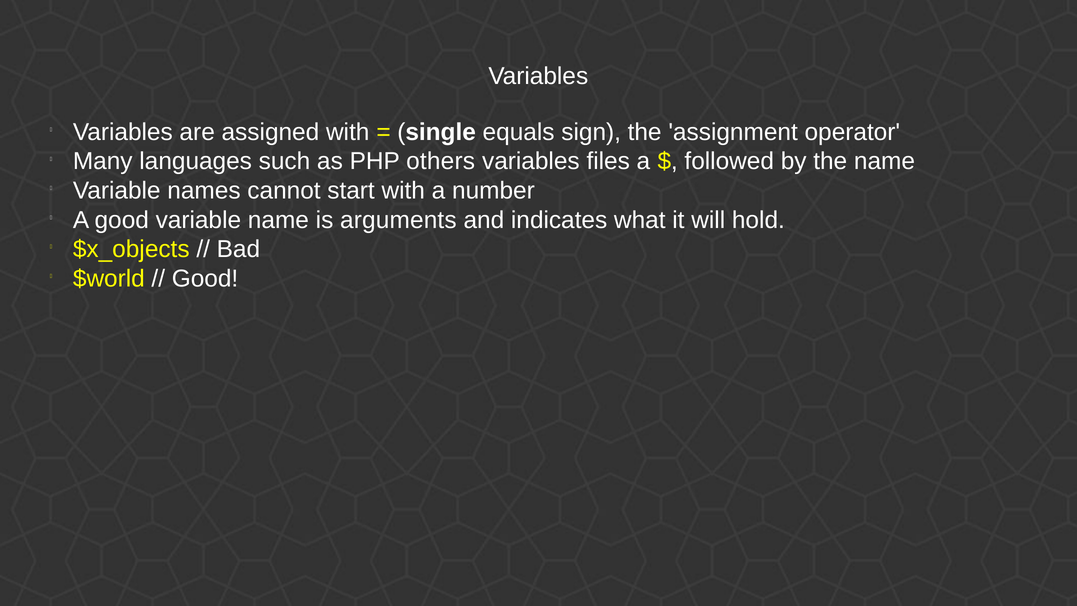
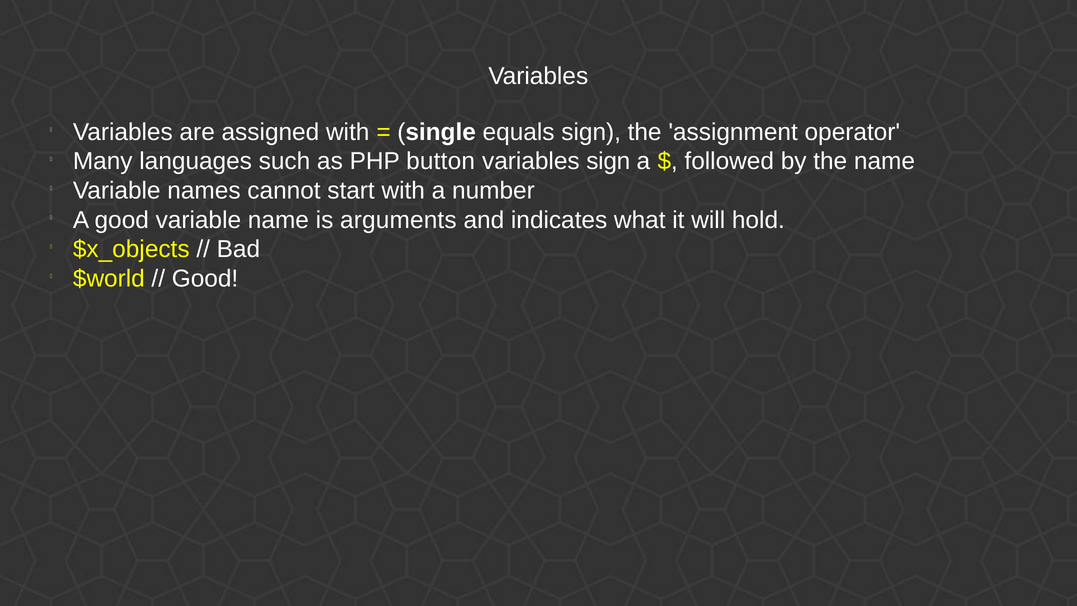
others: others -> button
variables files: files -> sign
